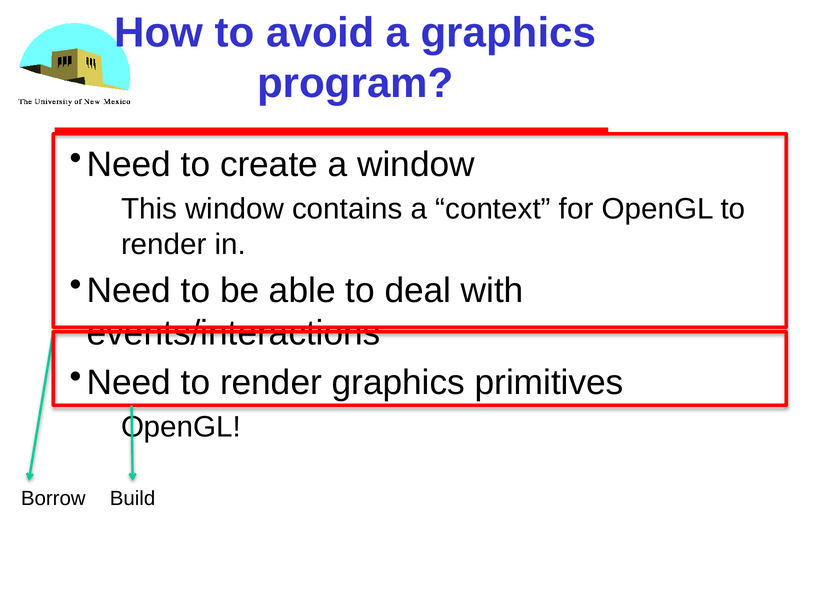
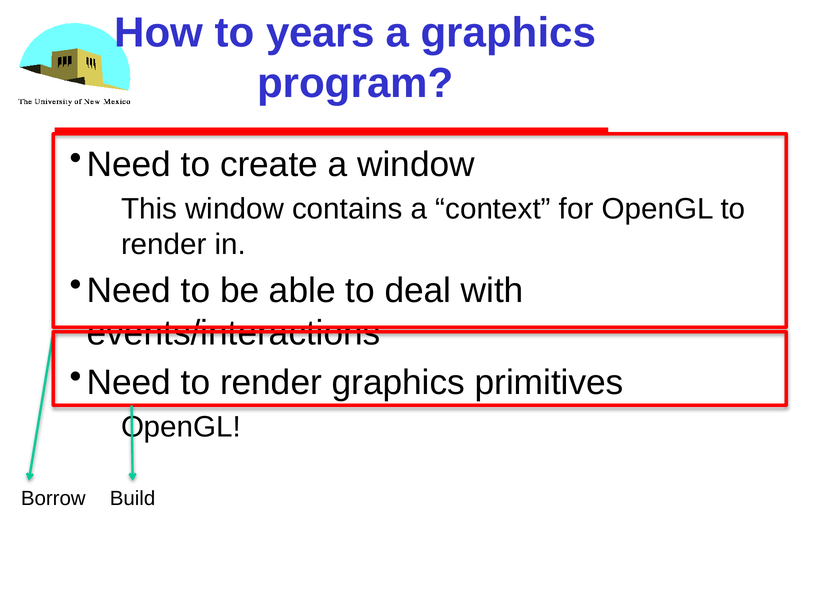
avoid: avoid -> years
